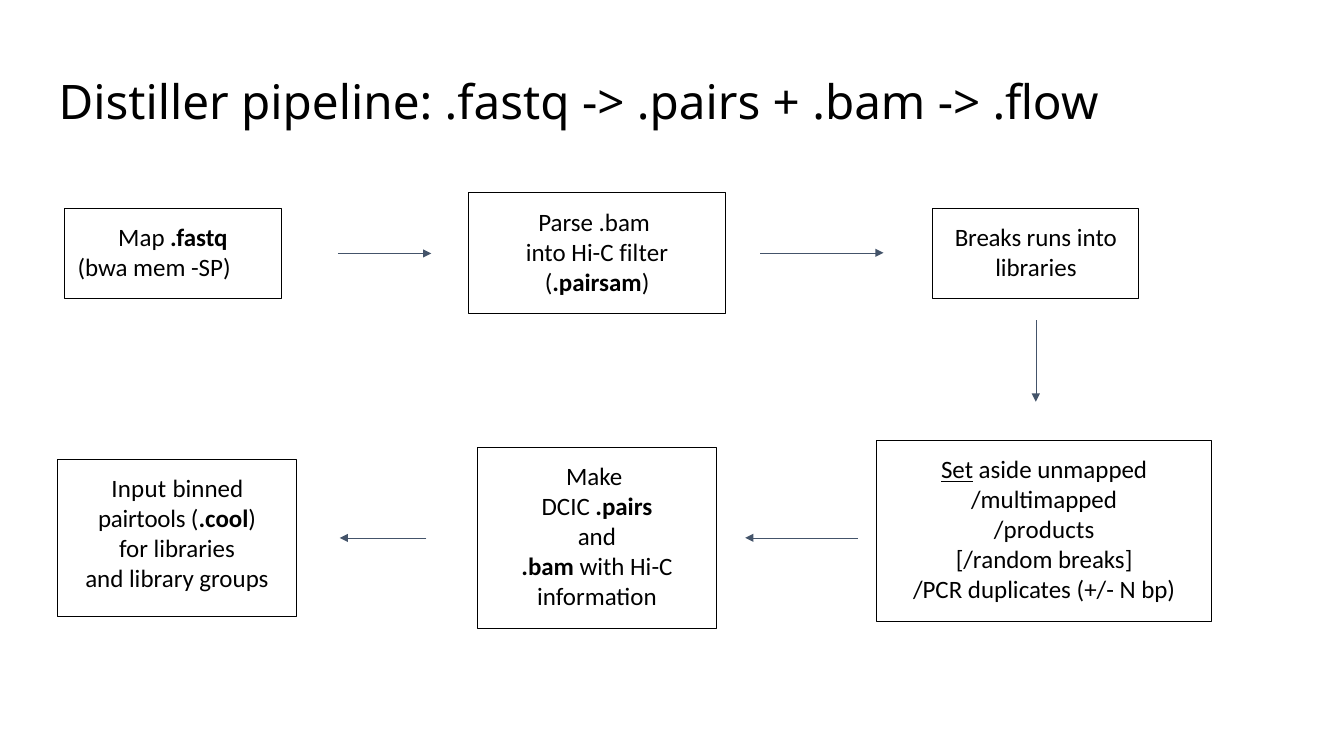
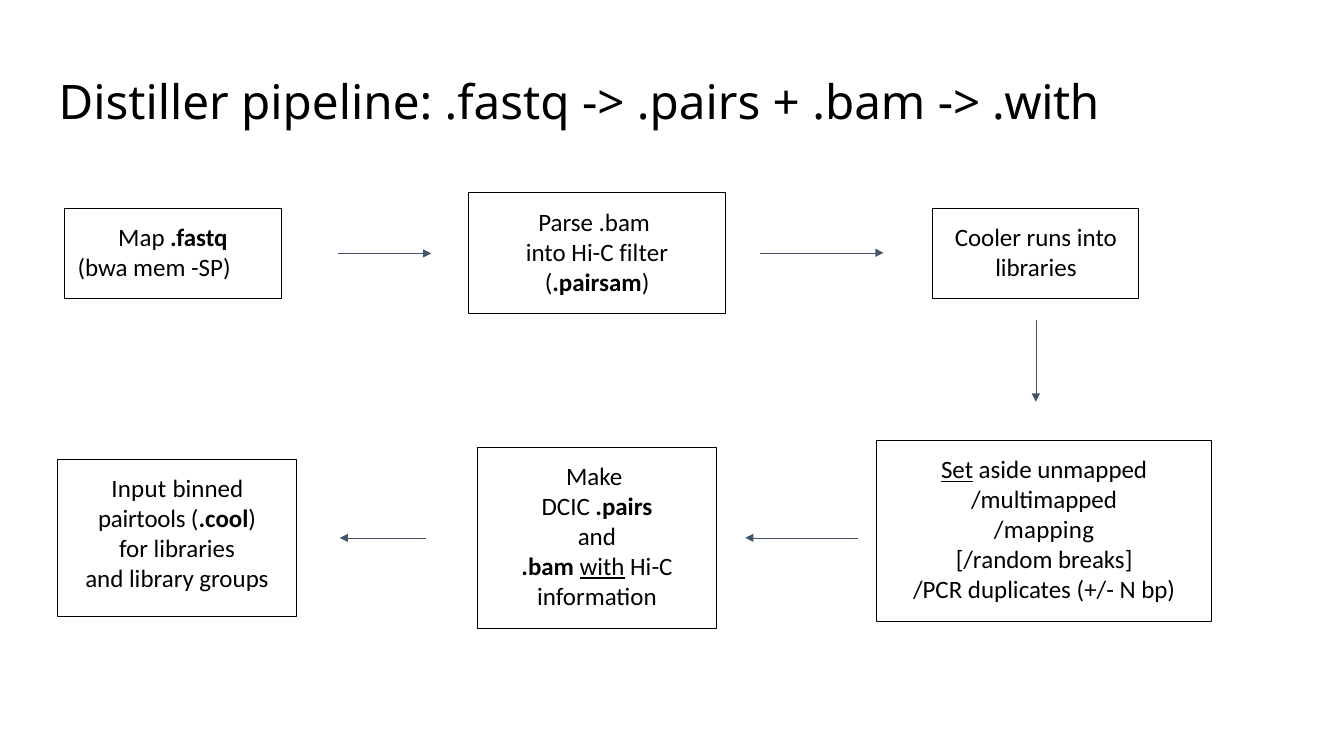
.flow: .flow -> .with
Breaks at (988, 238): Breaks -> Cooler
/products: /products -> /mapping
with underline: none -> present
